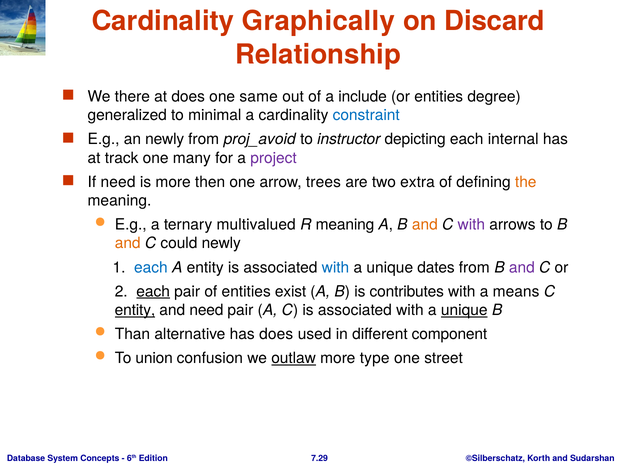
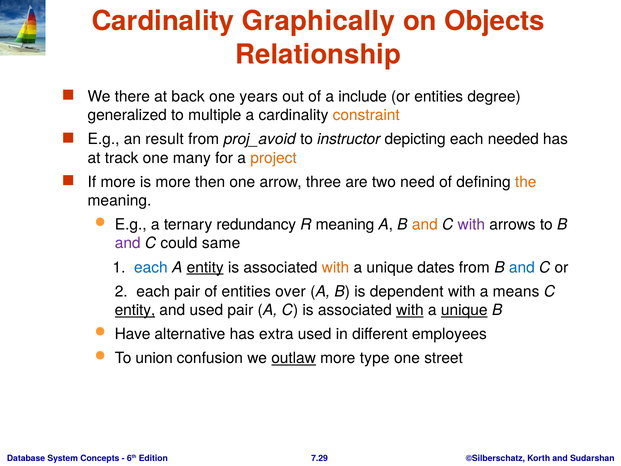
Discard: Discard -> Objects
at does: does -> back
same: same -> years
minimal: minimal -> multiple
constraint colour: blue -> orange
an newly: newly -> result
internal: internal -> needed
project colour: purple -> orange
If need: need -> more
trees: trees -> three
extra: extra -> need
multivalued: multivalued -> redundancy
and at (128, 243) colour: orange -> purple
could newly: newly -> same
entity at (205, 267) underline: none -> present
with at (335, 267) colour: blue -> orange
and at (522, 267) colour: purple -> blue
each at (153, 291) underline: present -> none
exist: exist -> over
contributes: contributes -> dependent
and need: need -> used
with at (410, 310) underline: none -> present
Than: Than -> Have
has does: does -> extra
component: component -> employees
